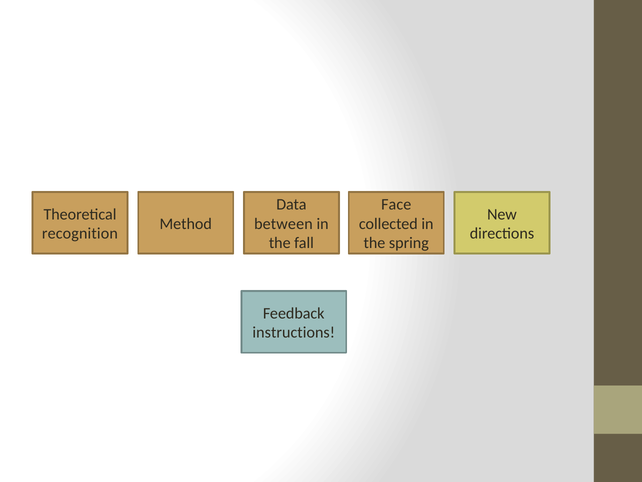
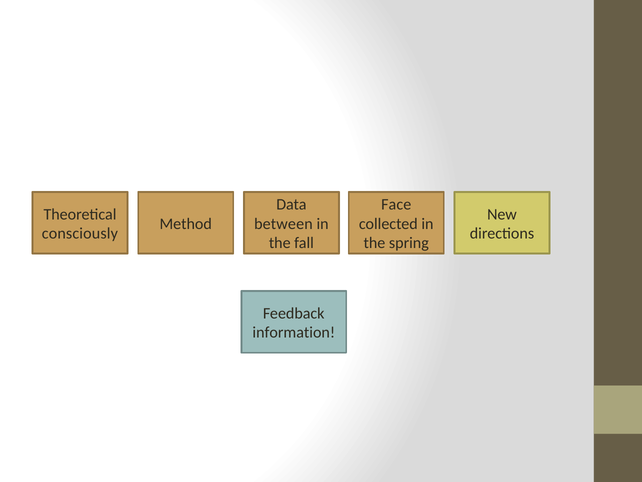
recognition: recognition -> consciously
instructions: instructions -> information
